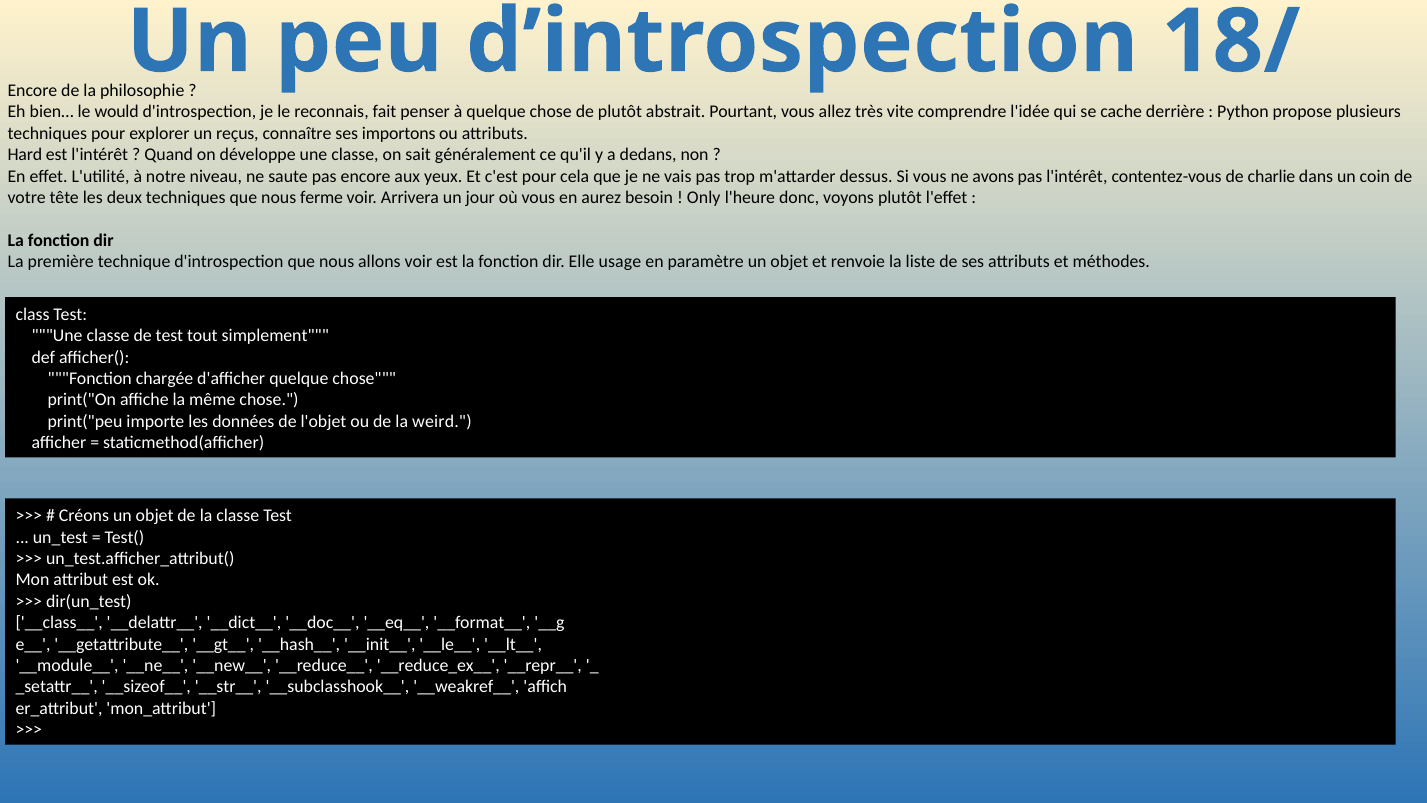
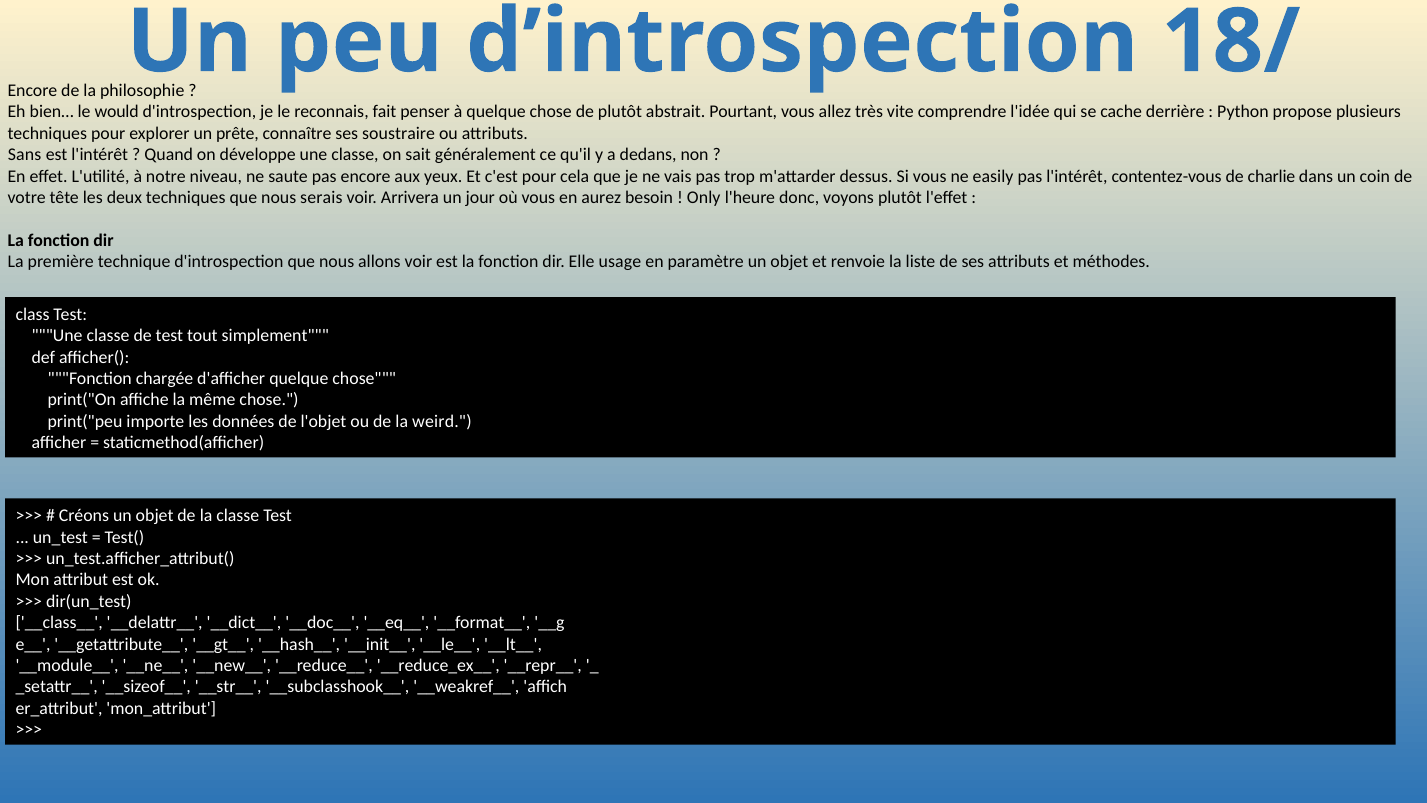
reçus: reçus -> prête
importons: importons -> soustraire
Hard: Hard -> Sans
avons: avons -> easily
ferme: ferme -> serais
